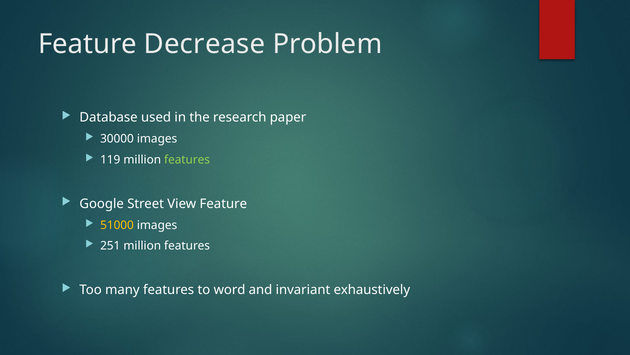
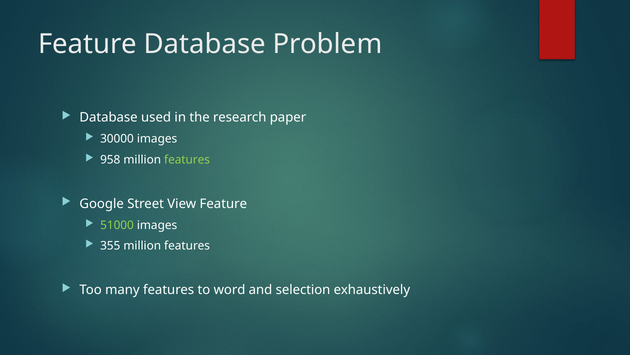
Feature Decrease: Decrease -> Database
119: 119 -> 958
51000 colour: yellow -> light green
251: 251 -> 355
invariant: invariant -> selection
